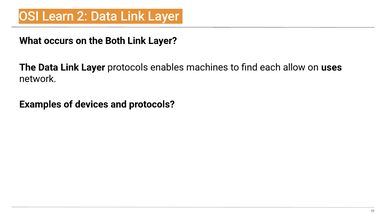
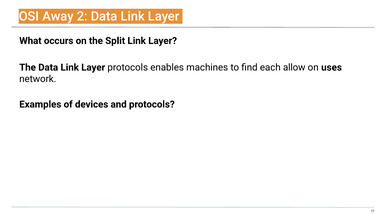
Learn: Learn -> Away
Both: Both -> Split
